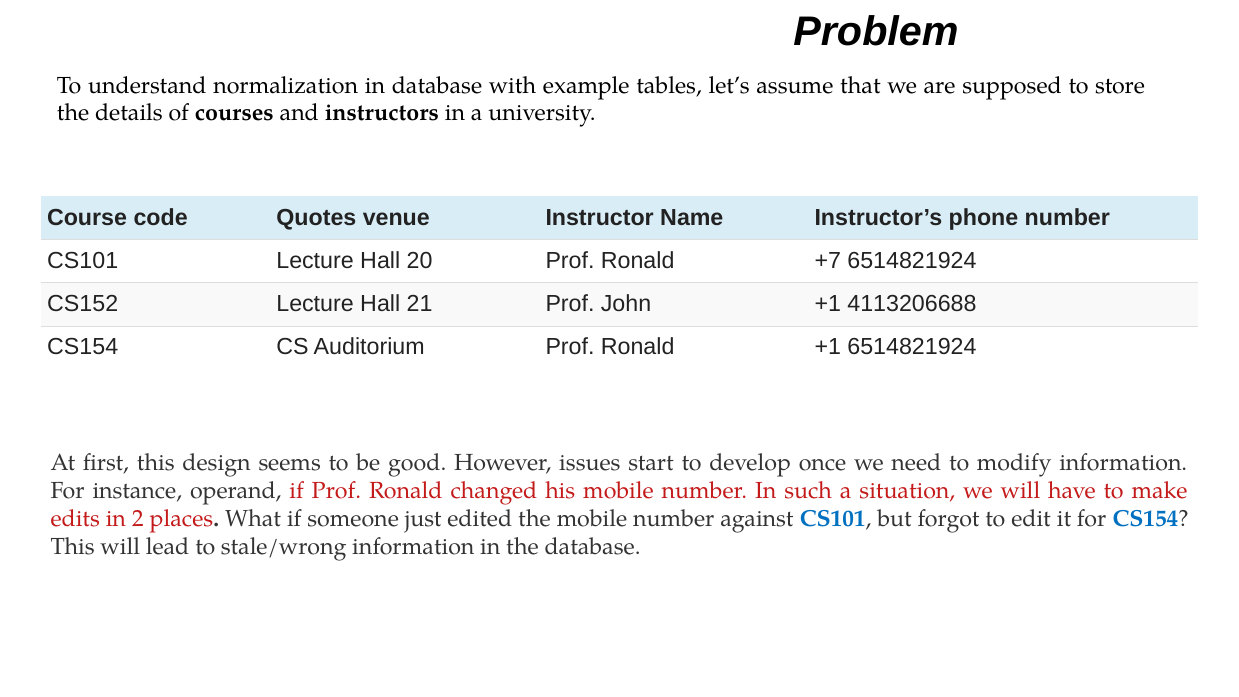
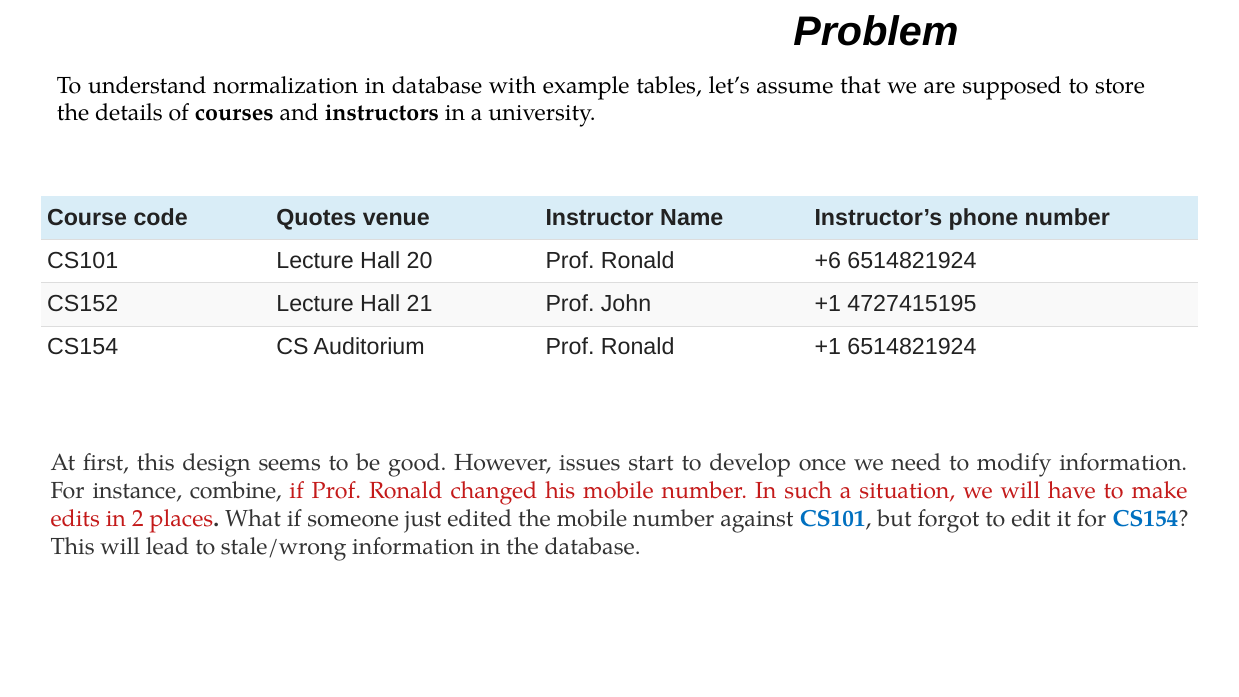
+7: +7 -> +6
4113206688: 4113206688 -> 4727415195
operand: operand -> combine
